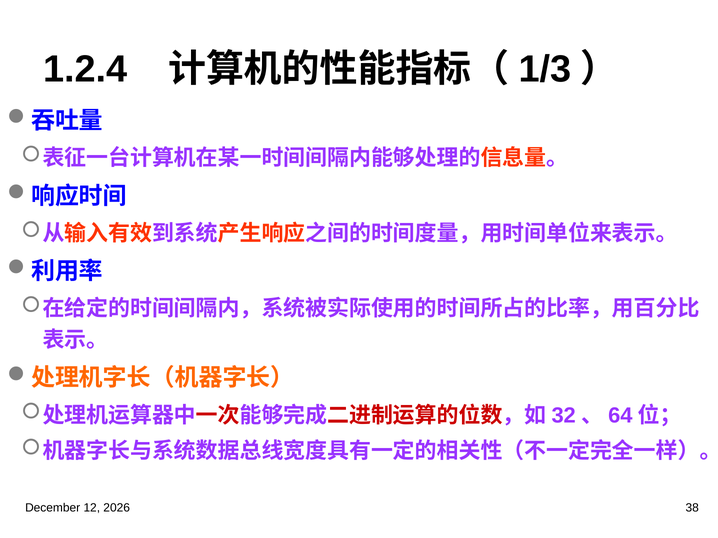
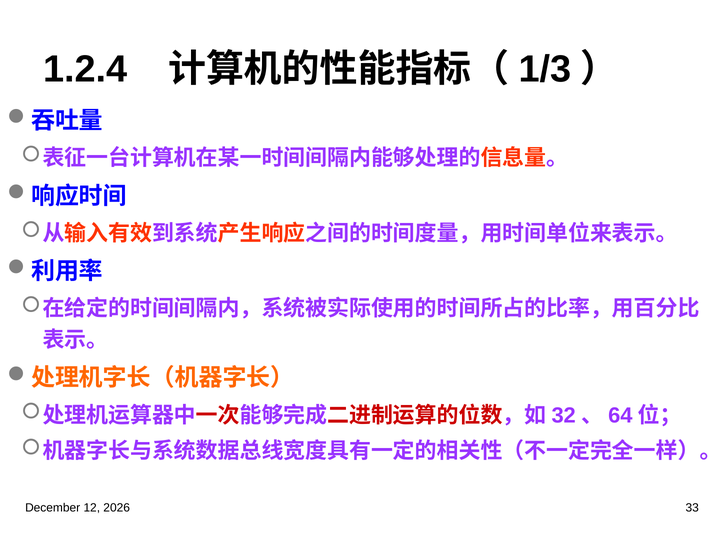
38: 38 -> 33
